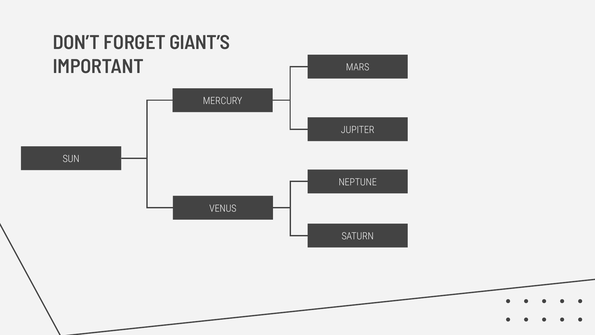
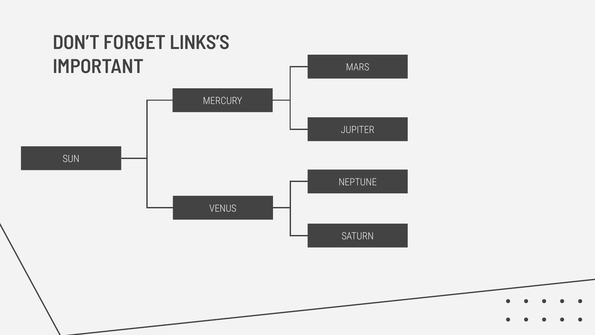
GIANT’S: GIANT’S -> LINKS’S
